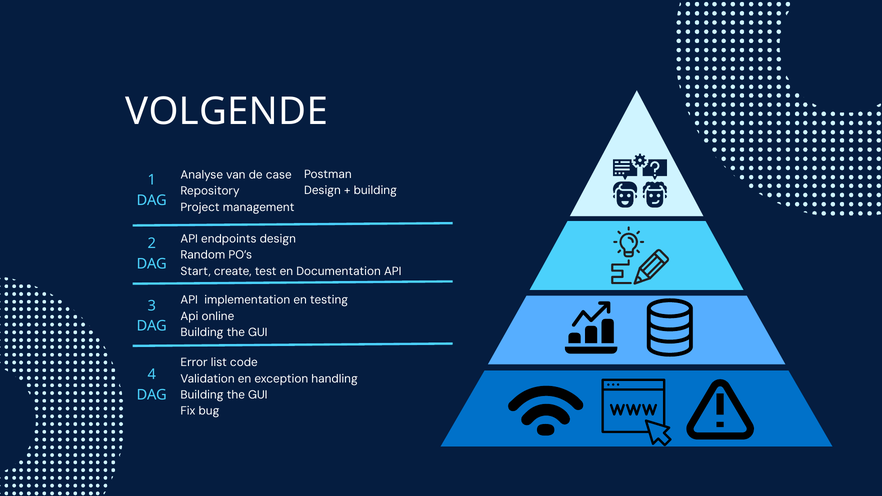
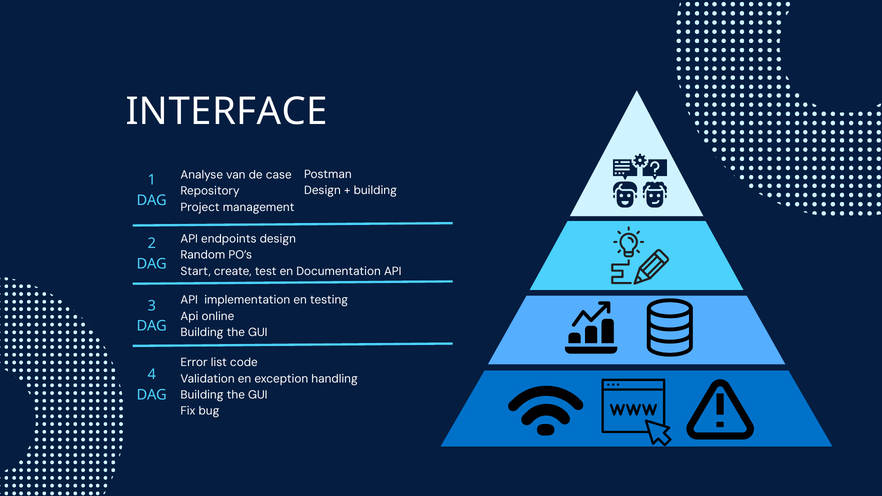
VOLGENDE: VOLGENDE -> INTERFACE
